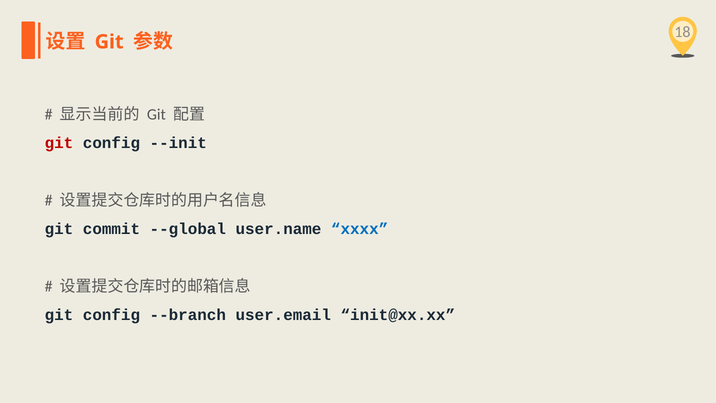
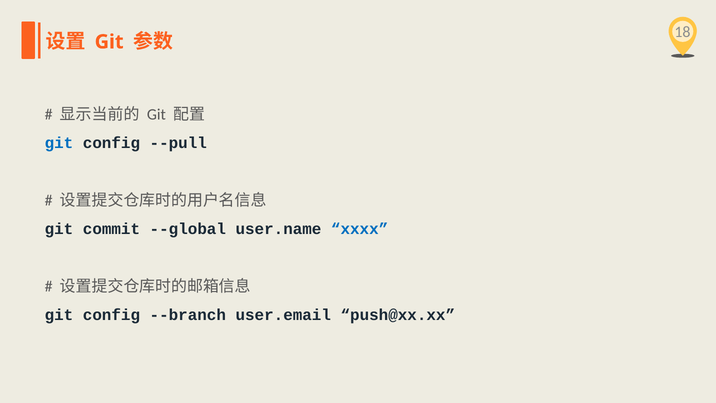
git at (59, 143) colour: red -> blue
--init: --init -> --pull
init@xx.xx: init@xx.xx -> push@xx.xx
